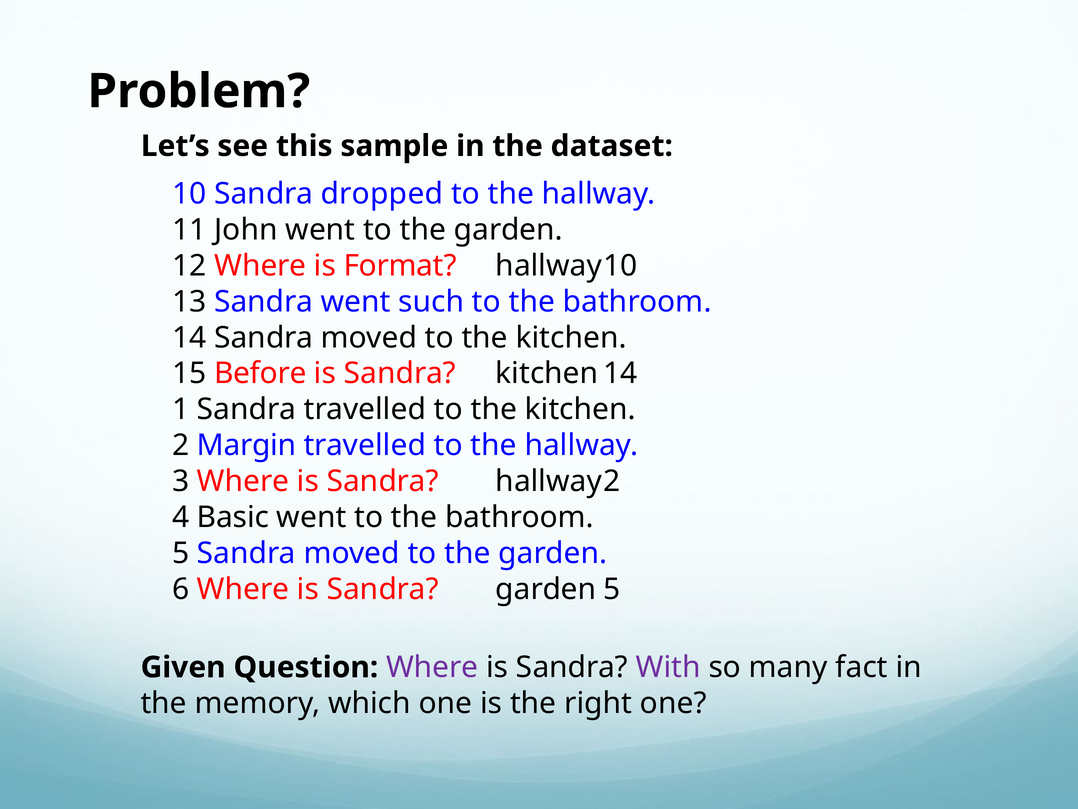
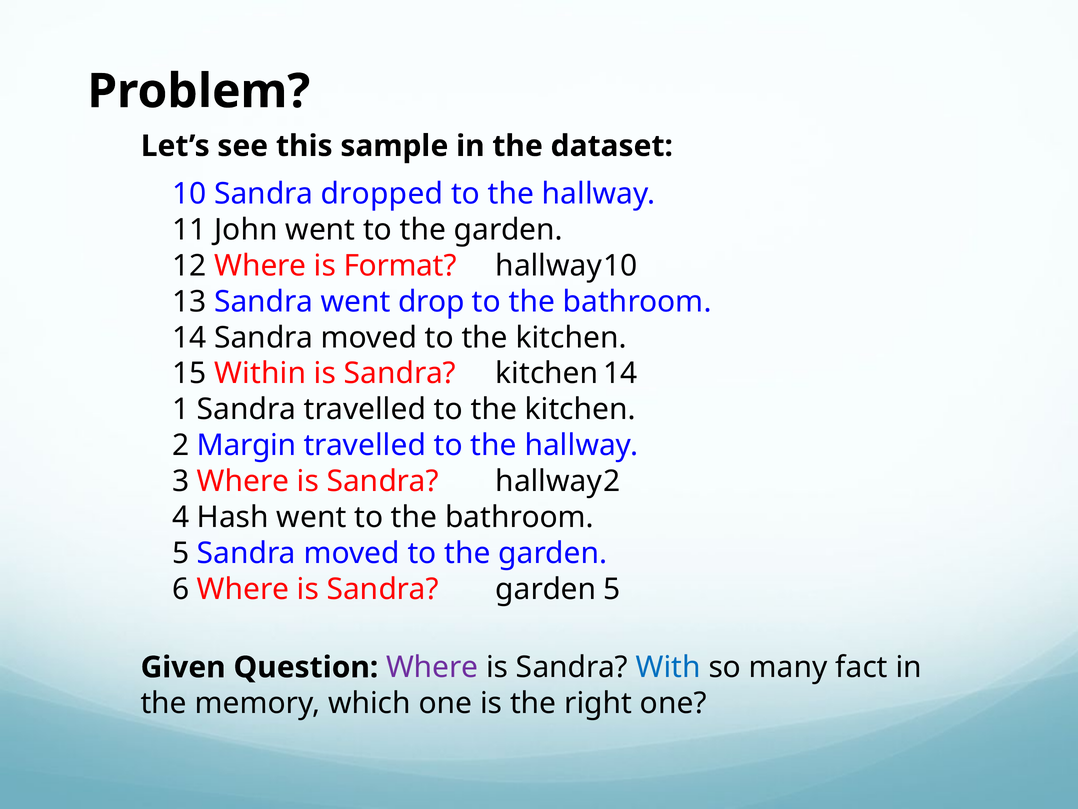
such: such -> drop
Before: Before -> Within
Basic: Basic -> Hash
With colour: purple -> blue
